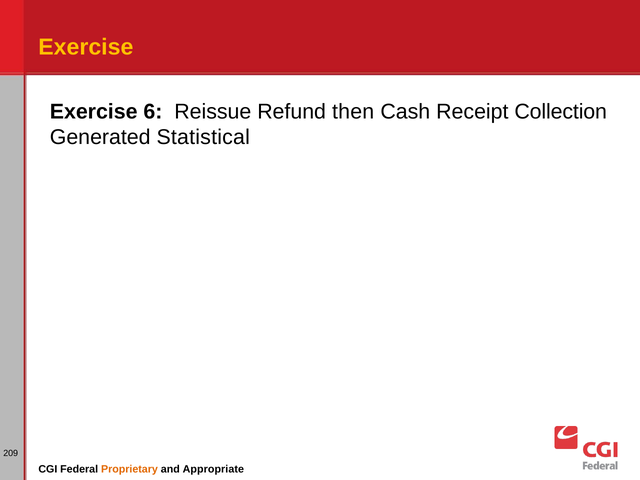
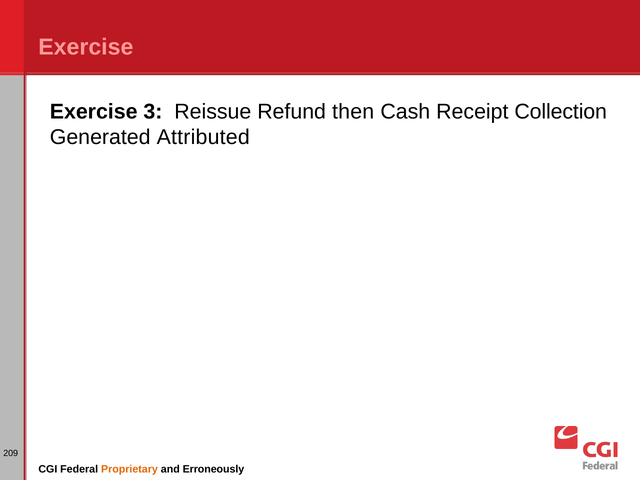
Exercise at (86, 47) colour: yellow -> pink
6: 6 -> 3
Statistical: Statistical -> Attributed
Appropriate: Appropriate -> Erroneously
